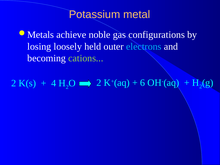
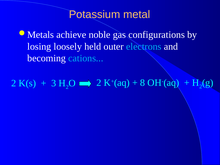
cations colour: light green -> light blue
6: 6 -> 8
4: 4 -> 3
